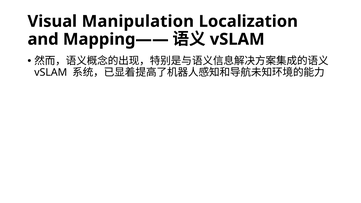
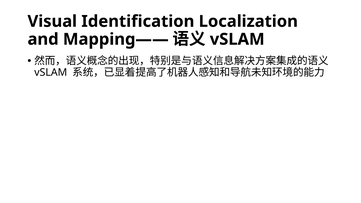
Manipulation: Manipulation -> Identification
